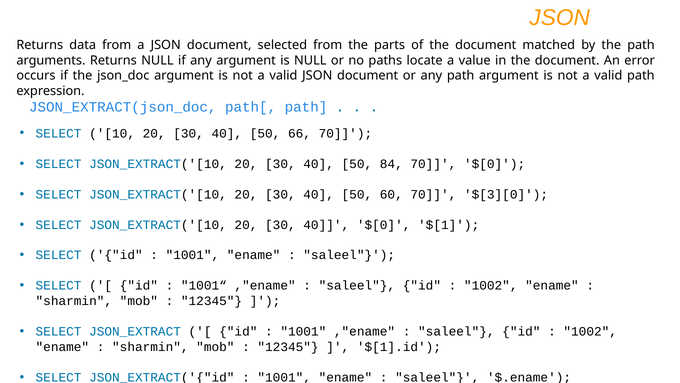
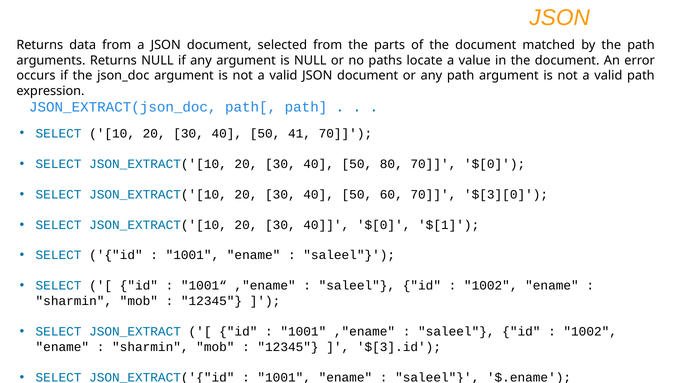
66: 66 -> 41
84: 84 -> 80
$[1].id: $[1].id -> $[3].id
